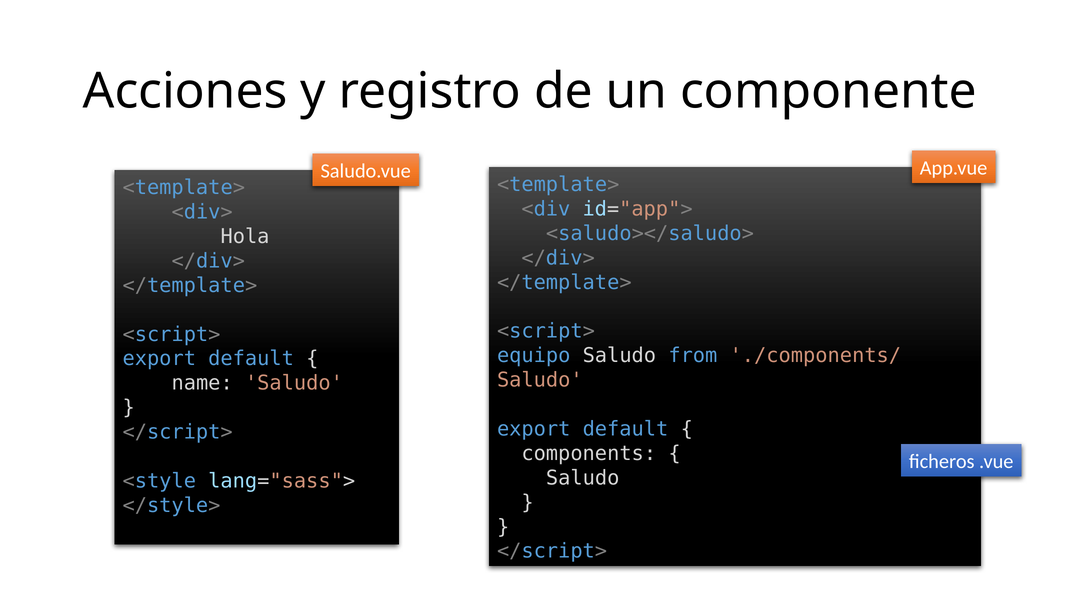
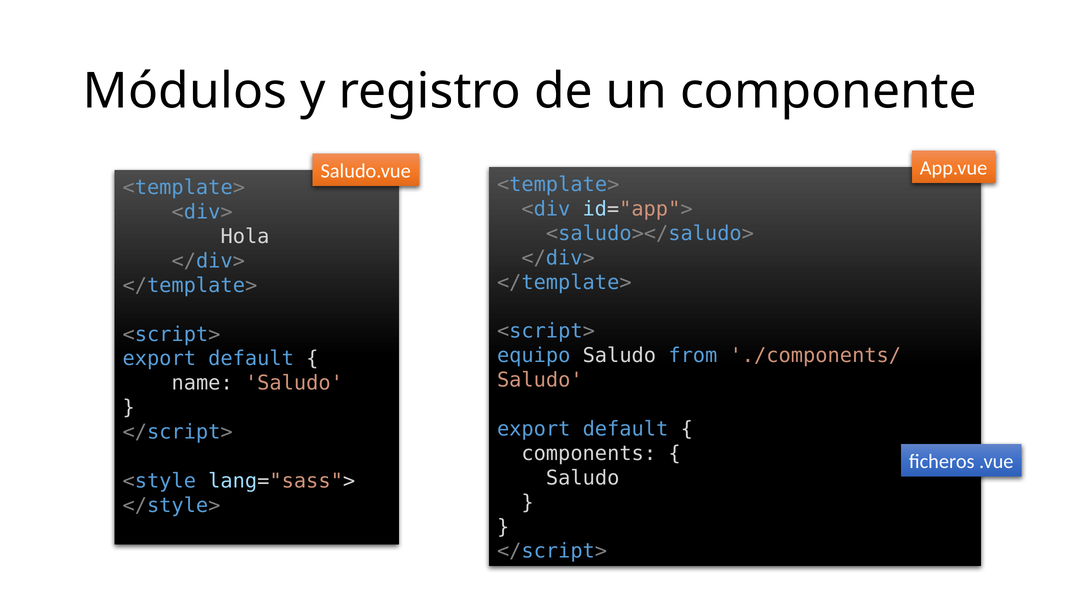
Acciones: Acciones -> Módulos
